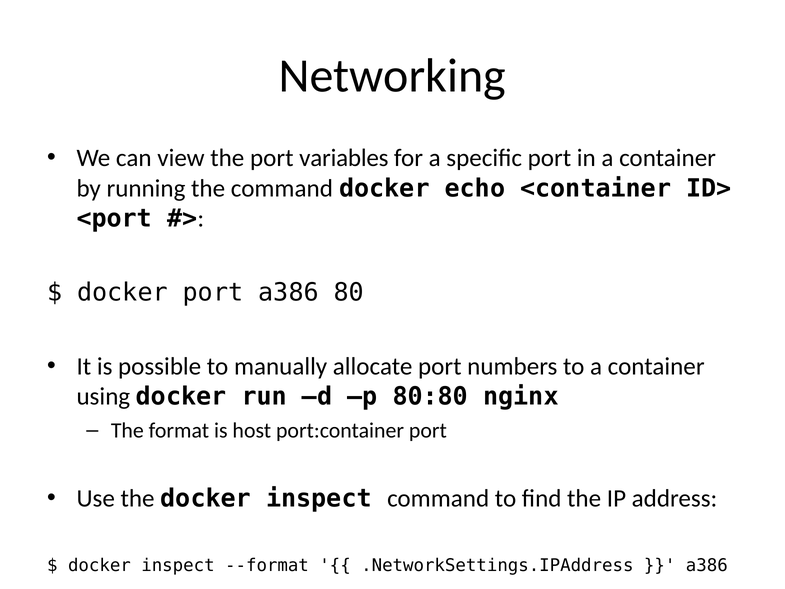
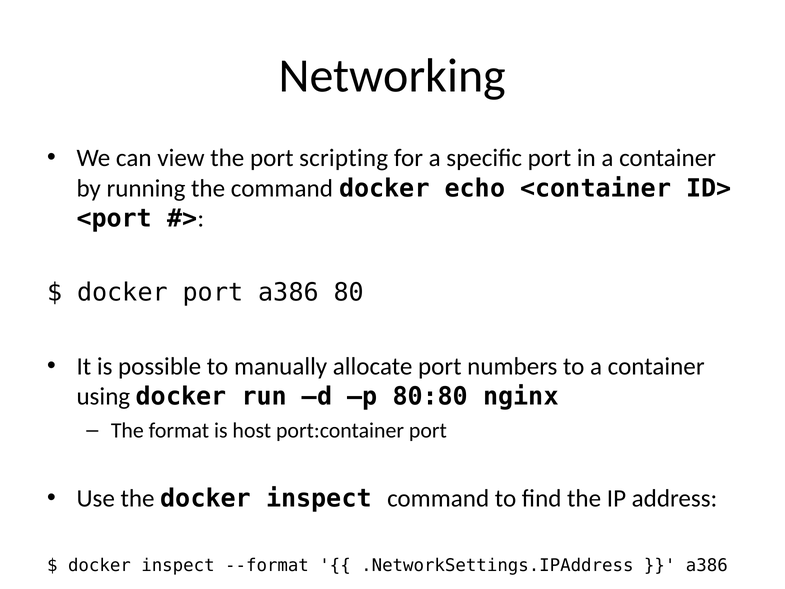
variables: variables -> scripting
